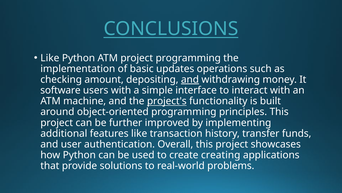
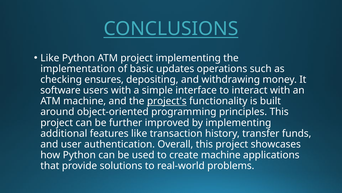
project programming: programming -> implementing
amount: amount -> ensures
and at (190, 79) underline: present -> none
create creating: creating -> machine
